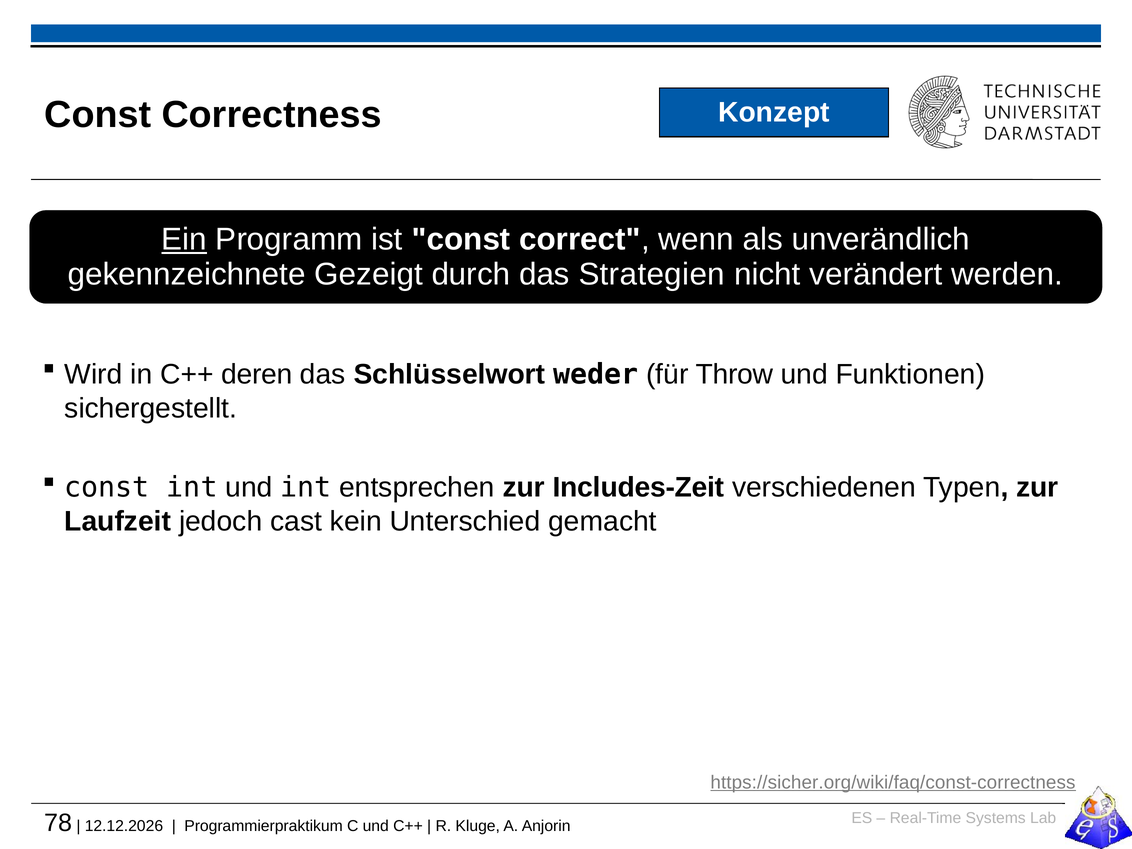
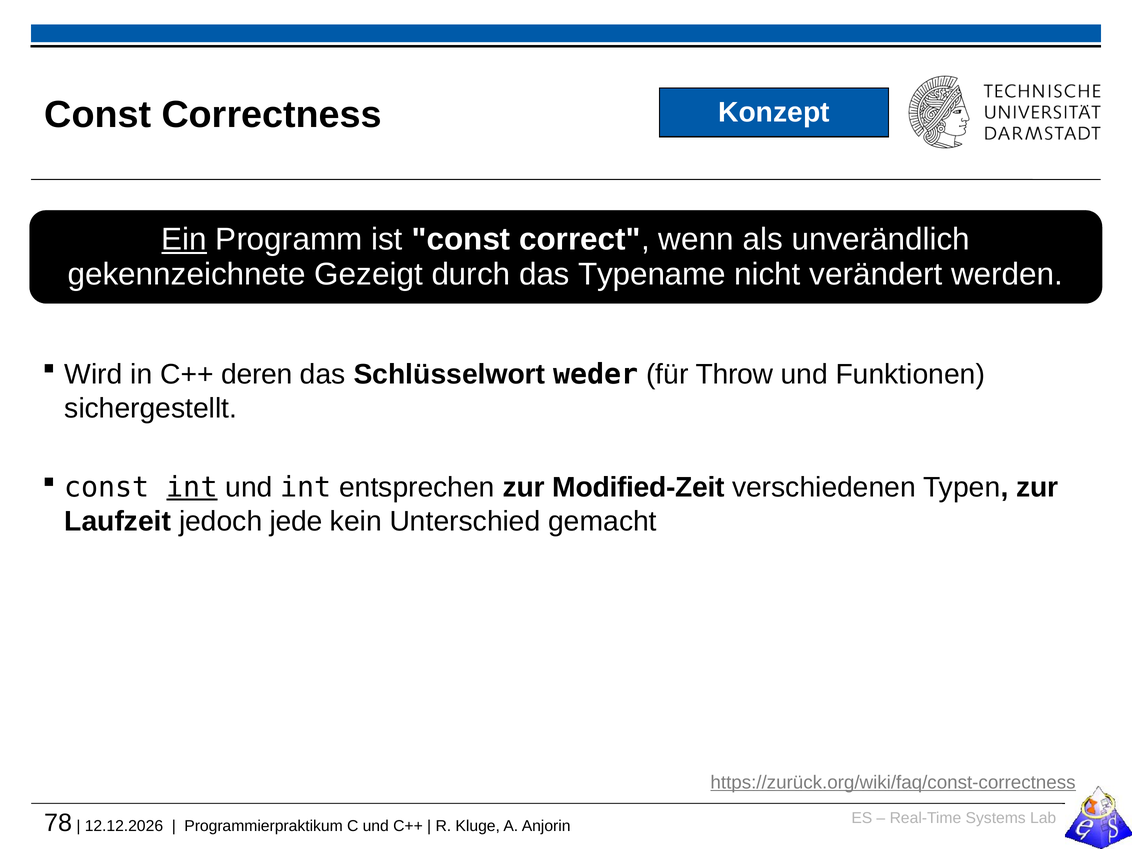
Strategien: Strategien -> Typename
int at (192, 487) underline: none -> present
Includes-Zeit: Includes-Zeit -> Modified-Zeit
cast: cast -> jede
https://sicher.org/wiki/faq/const-correctness: https://sicher.org/wiki/faq/const-correctness -> https://zurück.org/wiki/faq/const-correctness
